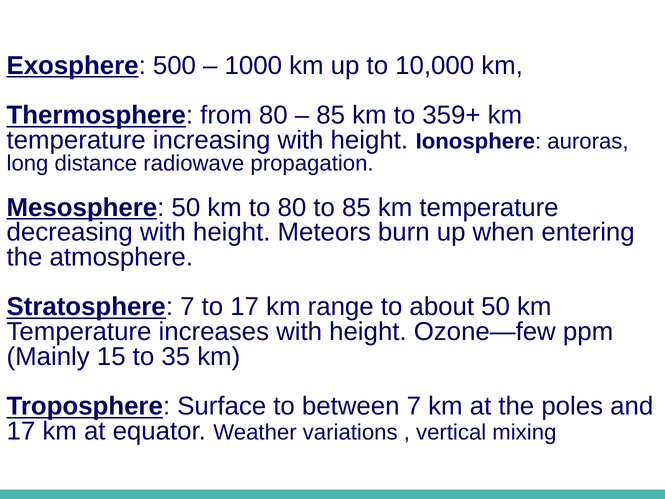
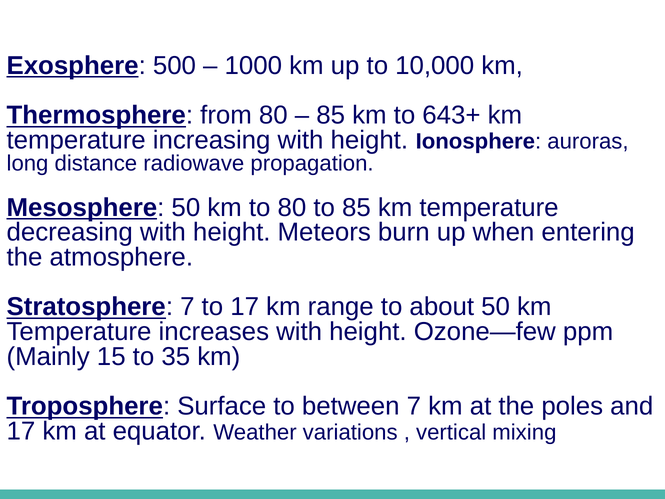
359+: 359+ -> 643+
